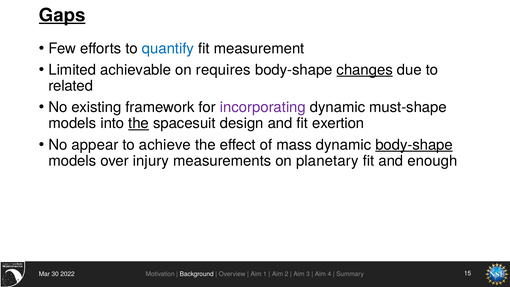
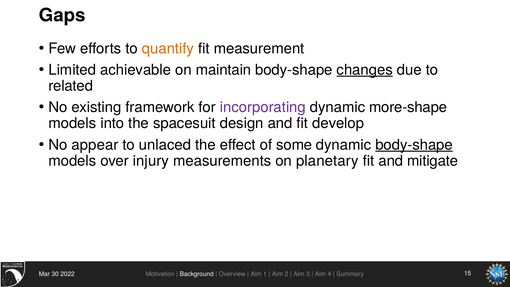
Gaps underline: present -> none
quantify colour: blue -> orange
requires: requires -> maintain
must-shape: must-shape -> more-shape
the at (139, 123) underline: present -> none
exertion: exertion -> develop
achieve: achieve -> unlaced
mass: mass -> some
enough: enough -> mitigate
